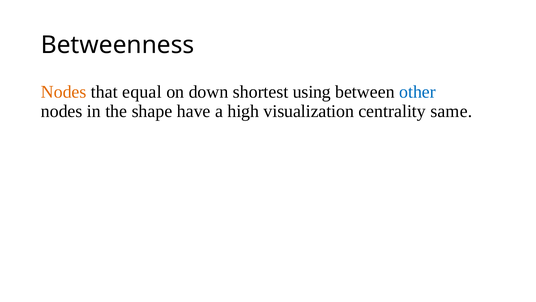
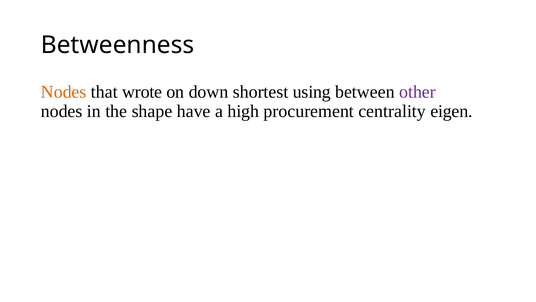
equal: equal -> wrote
other colour: blue -> purple
visualization: visualization -> procurement
same: same -> eigen
